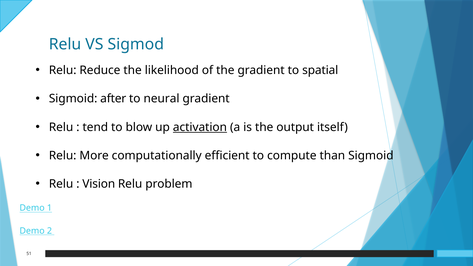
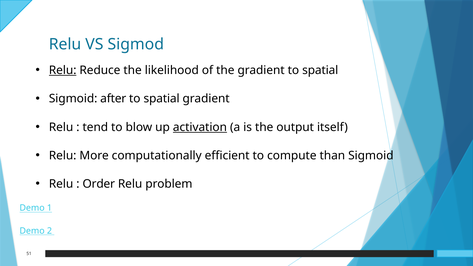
Relu at (63, 70) underline: none -> present
neural at (162, 99): neural -> spatial
Vision: Vision -> Order
